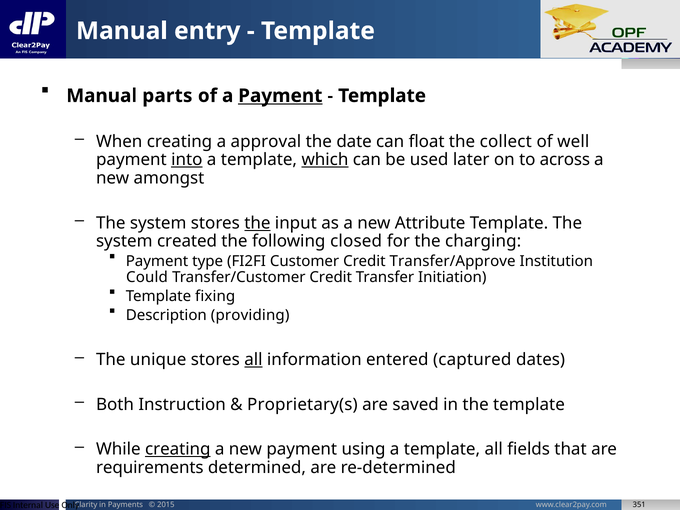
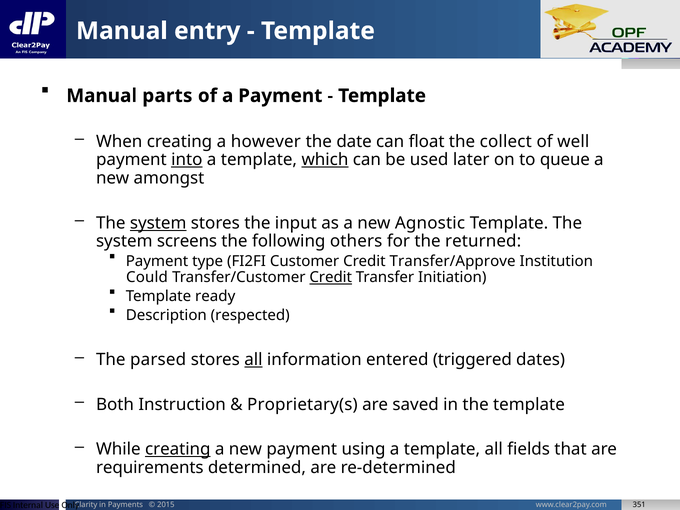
Payment at (280, 96) underline: present -> none
approval: approval -> however
across: across -> queue
system at (158, 223) underline: none -> present
the at (257, 223) underline: present -> none
Attribute: Attribute -> Agnostic
created: created -> screens
closed: closed -> others
charging: charging -> returned
Credit at (331, 277) underline: none -> present
fixing: fixing -> ready
providing: providing -> respected
unique: unique -> parsed
captured: captured -> triggered
